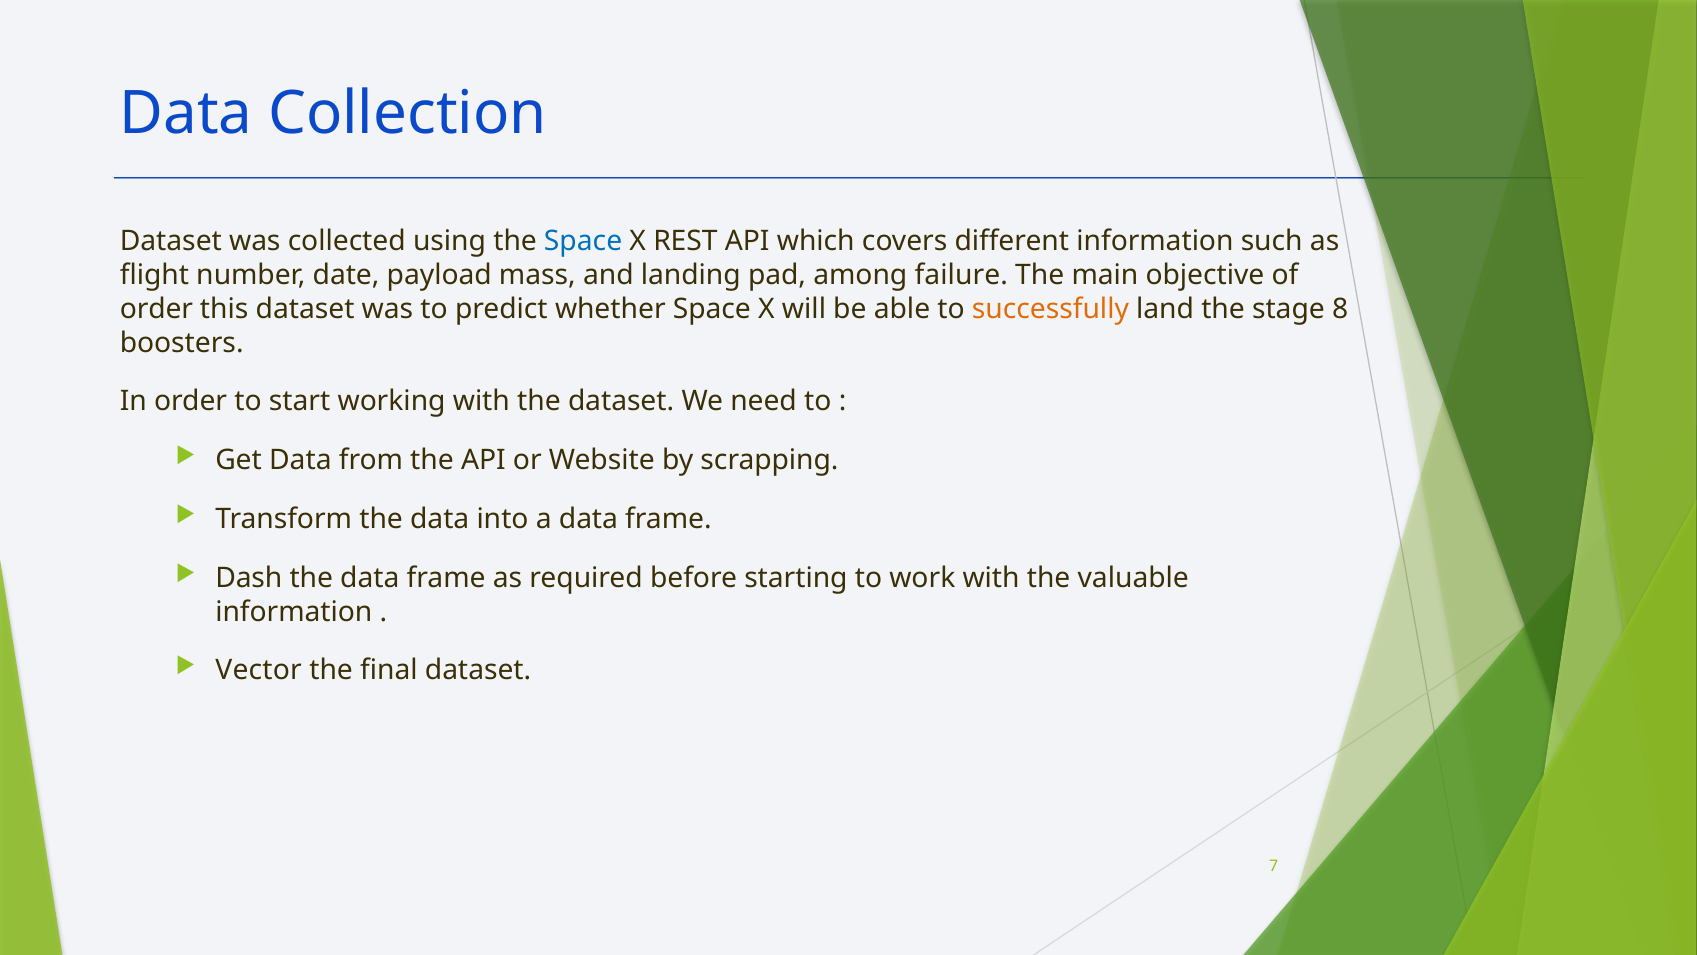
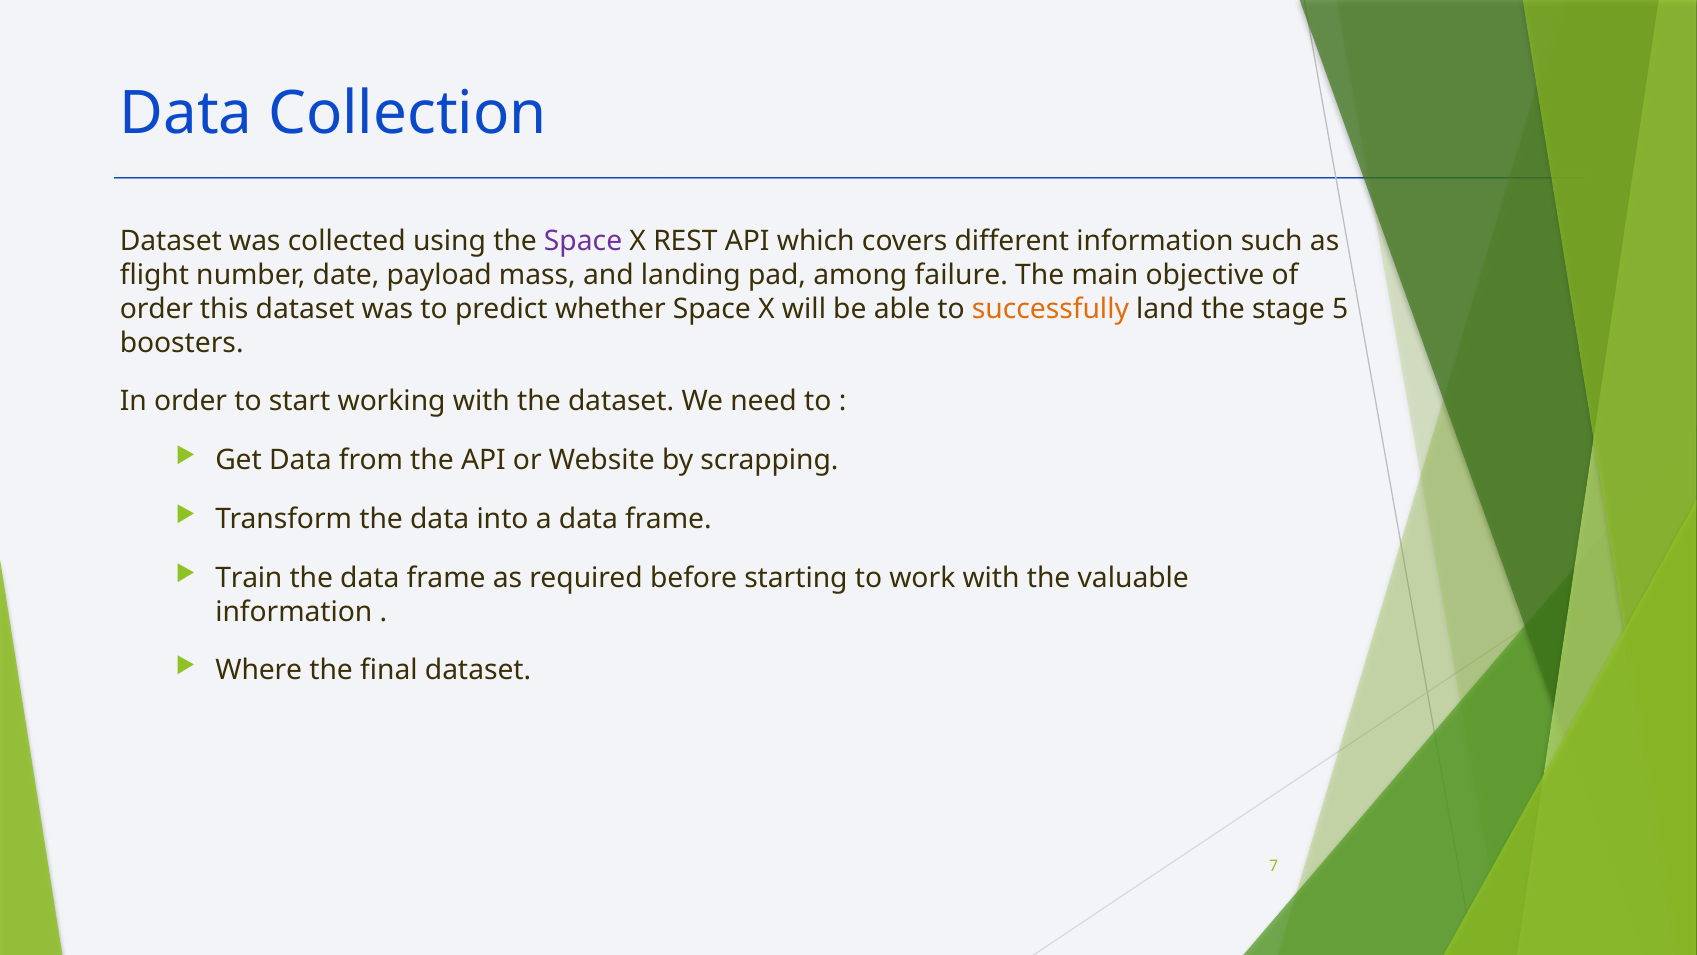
Space at (583, 241) colour: blue -> purple
8: 8 -> 5
Dash: Dash -> Train
Vector: Vector -> Where
